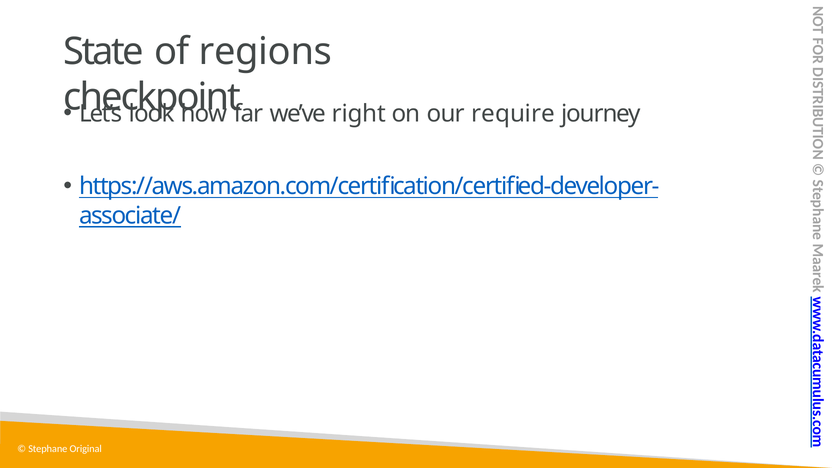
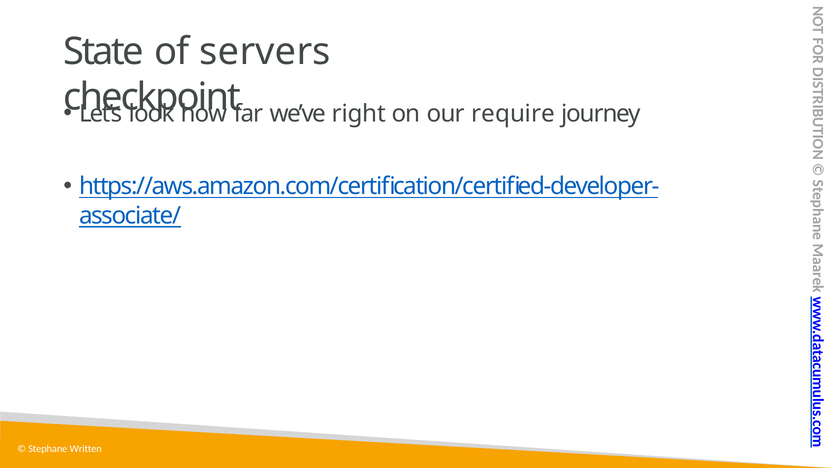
regions: regions -> servers
Original: Original -> Written
